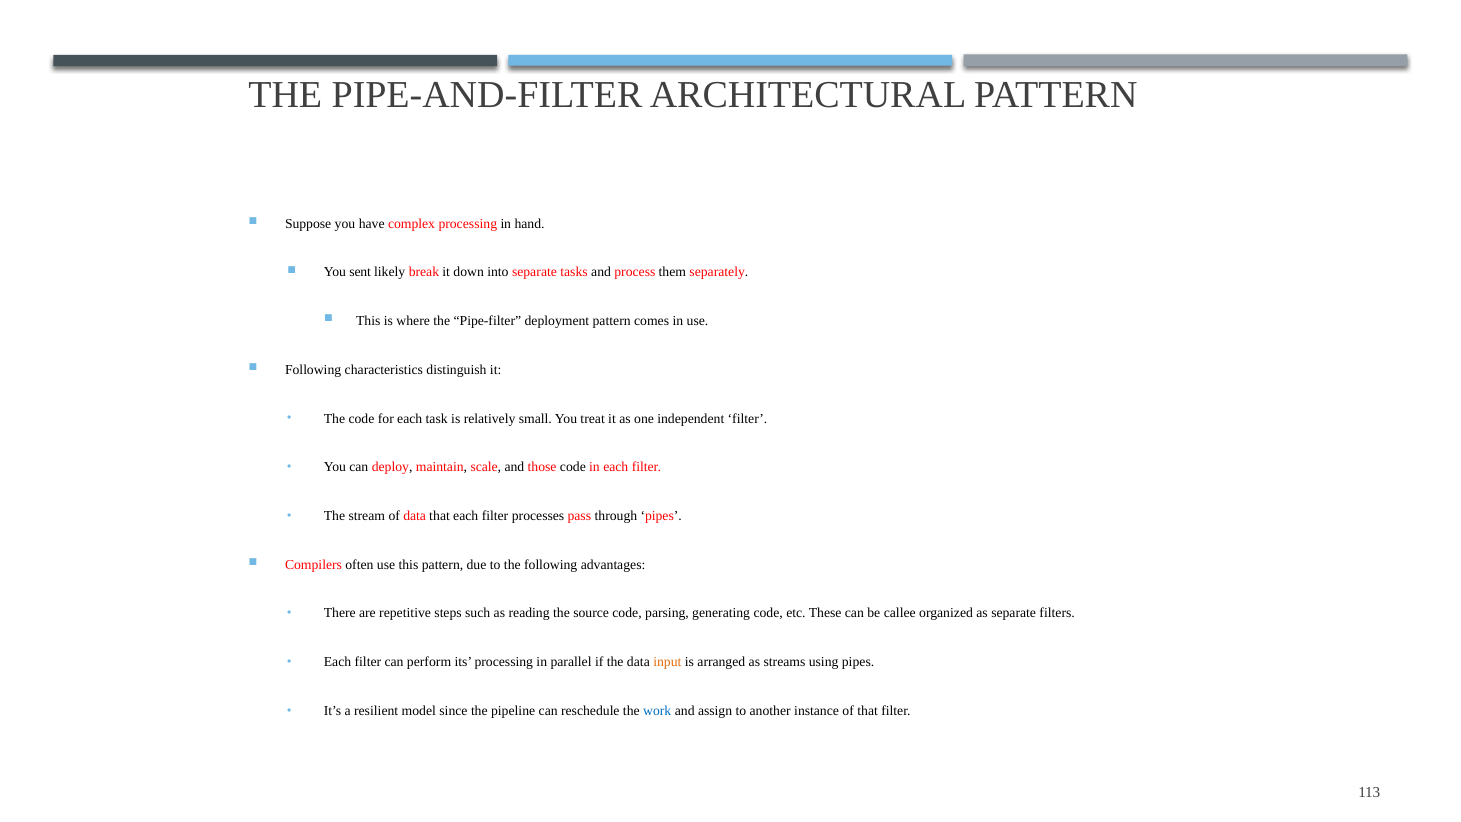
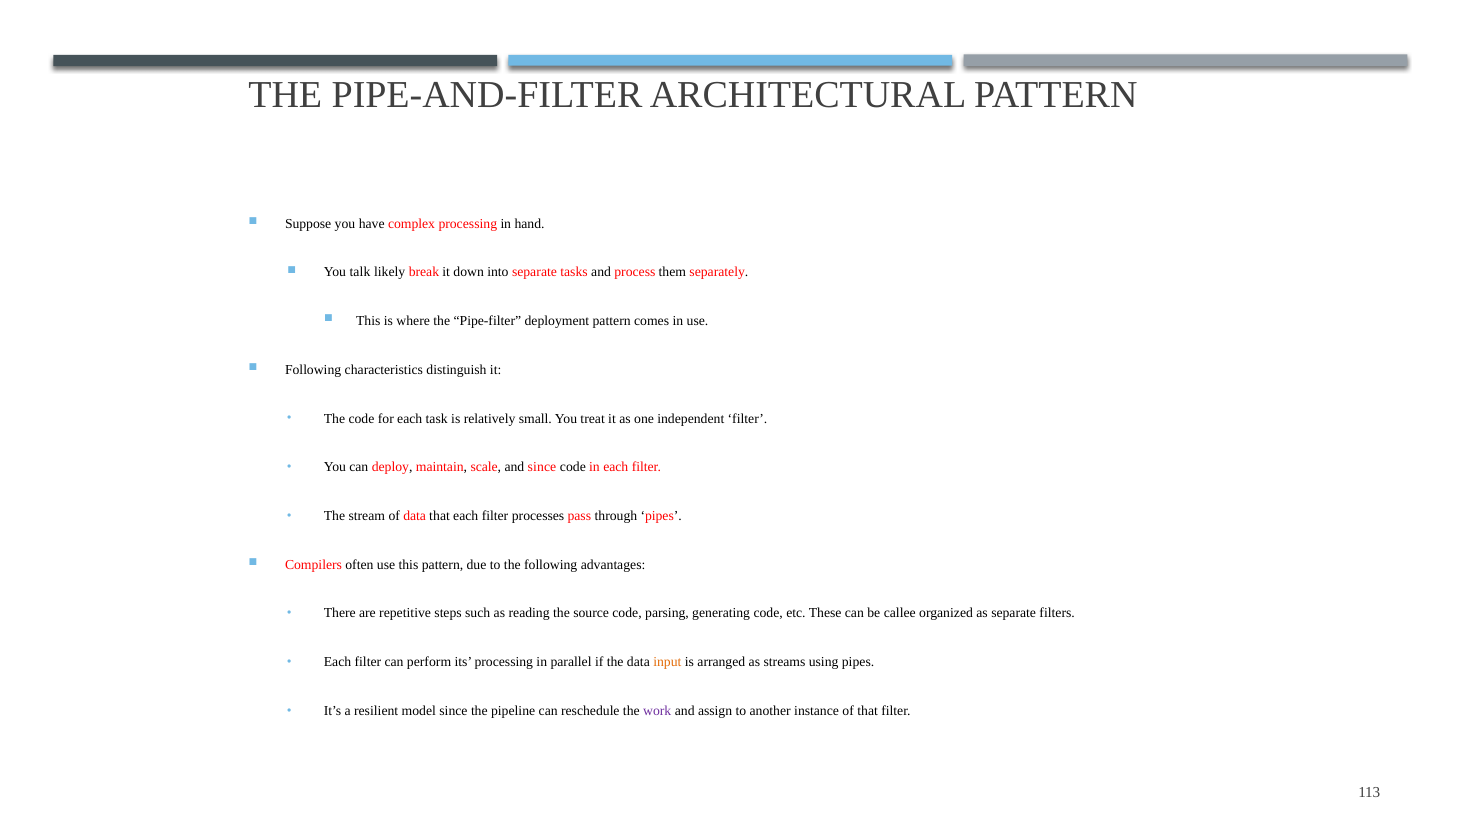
sent: sent -> talk
and those: those -> since
work colour: blue -> purple
